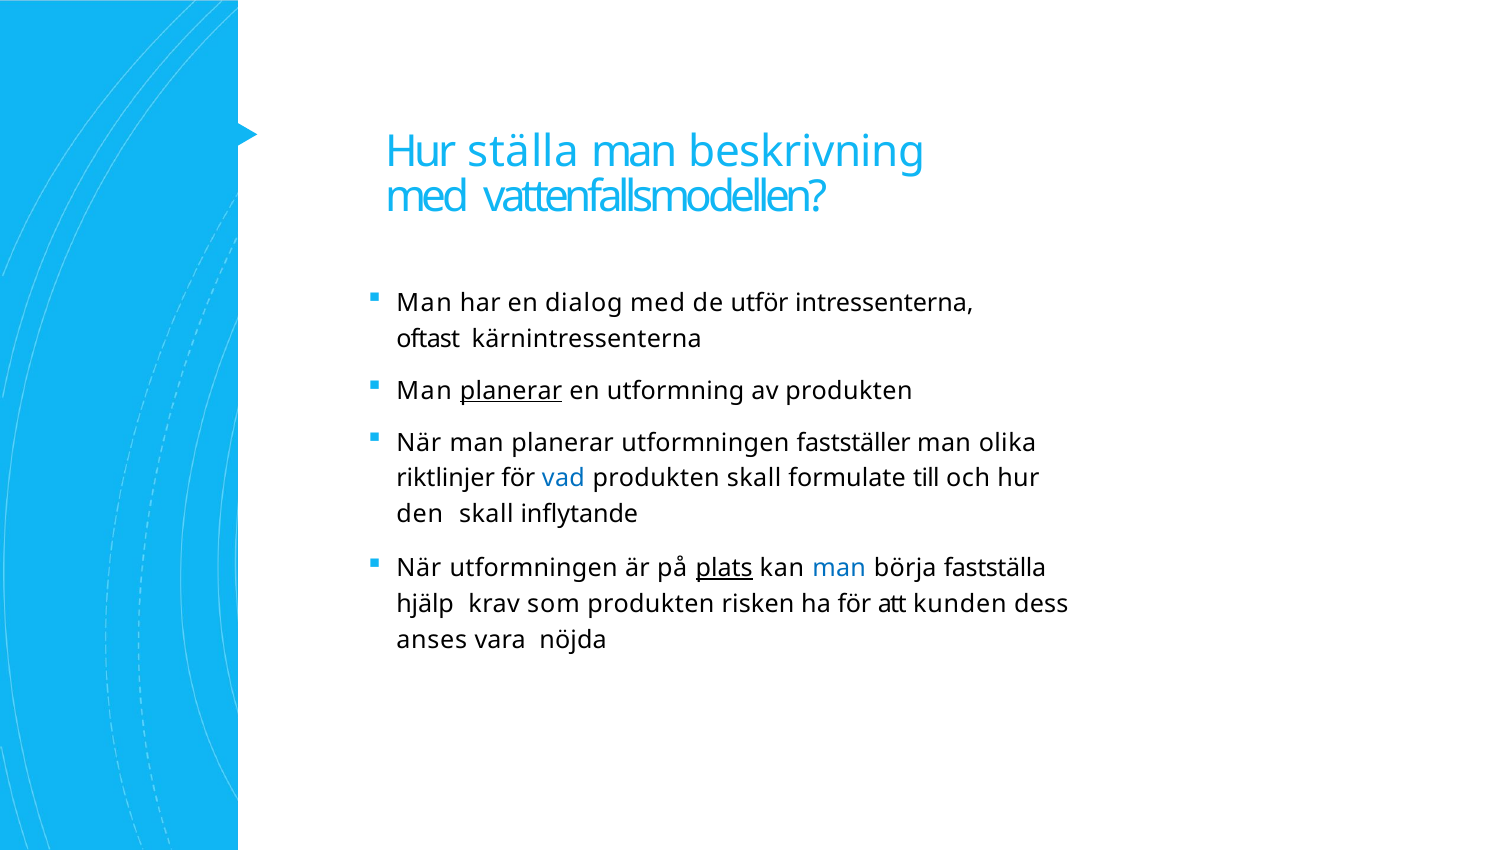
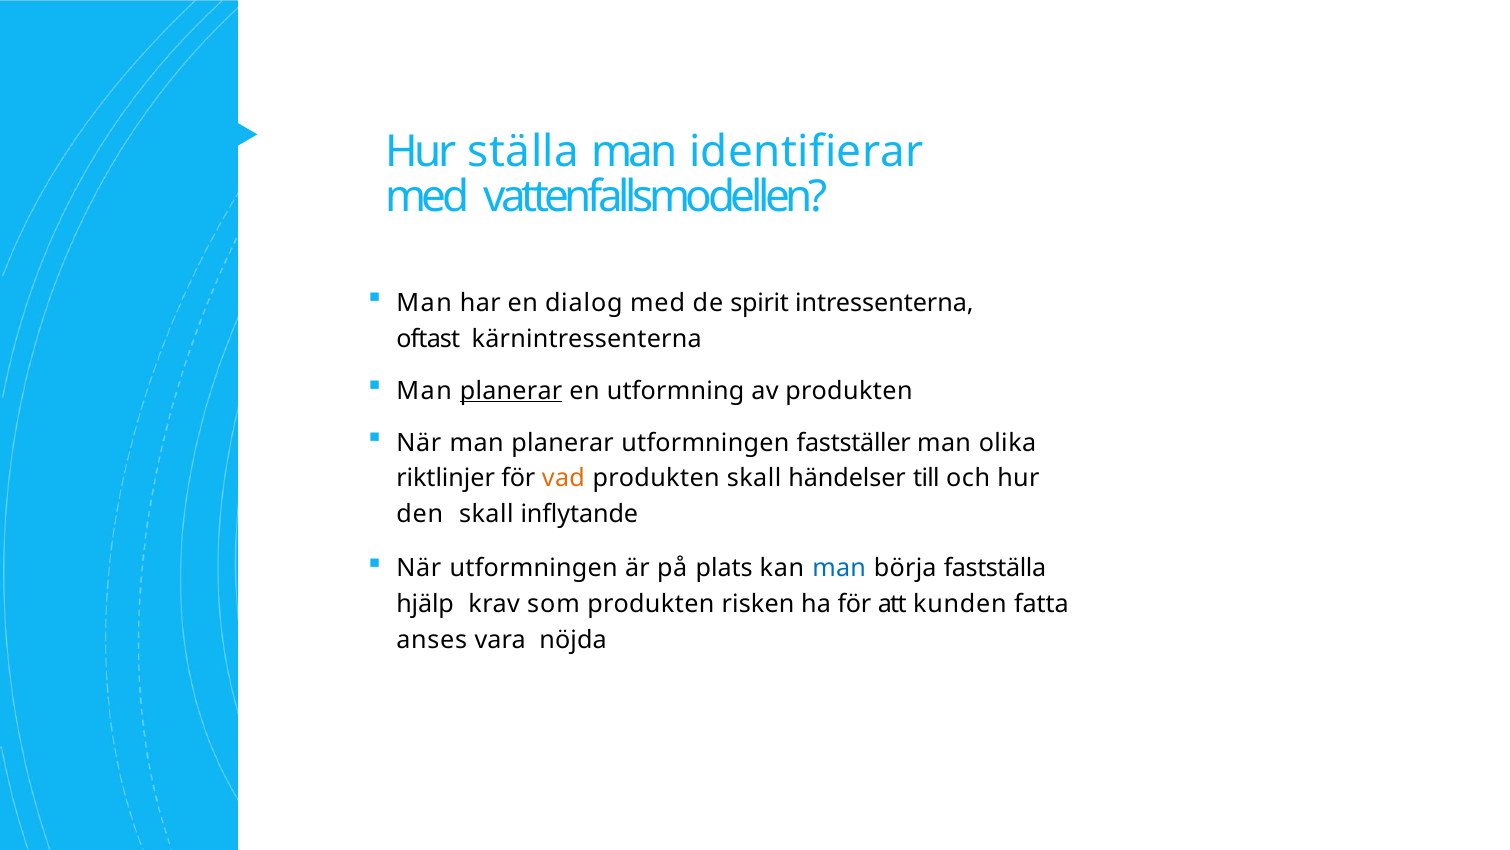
beskrivning: beskrivning -> identifierar
utför: utför -> spirit
vad colour: blue -> orange
formulate: formulate -> händelser
plats underline: present -> none
dess: dess -> fatta
